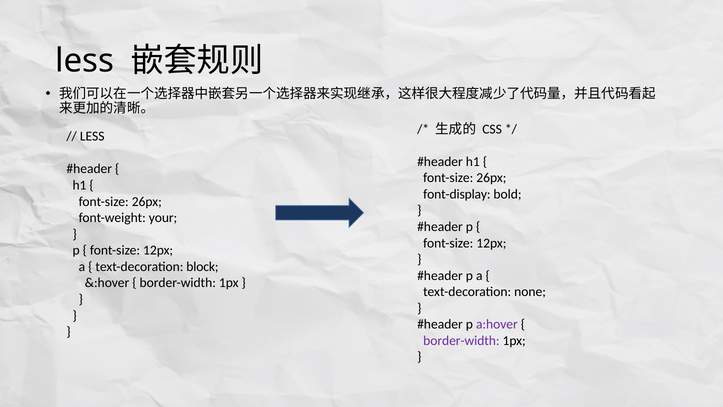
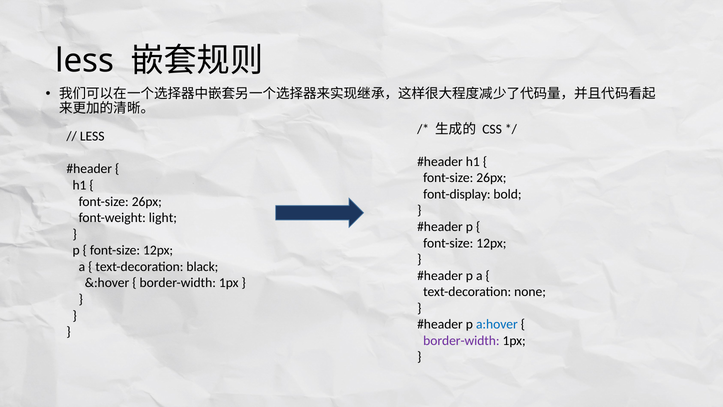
your: your -> light
block: block -> black
a:hover colour: purple -> blue
